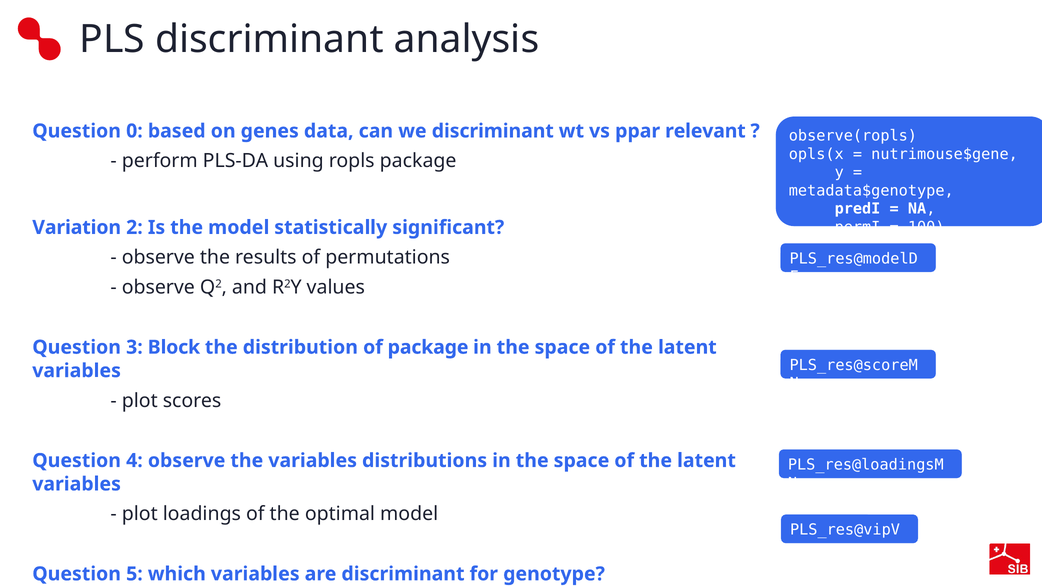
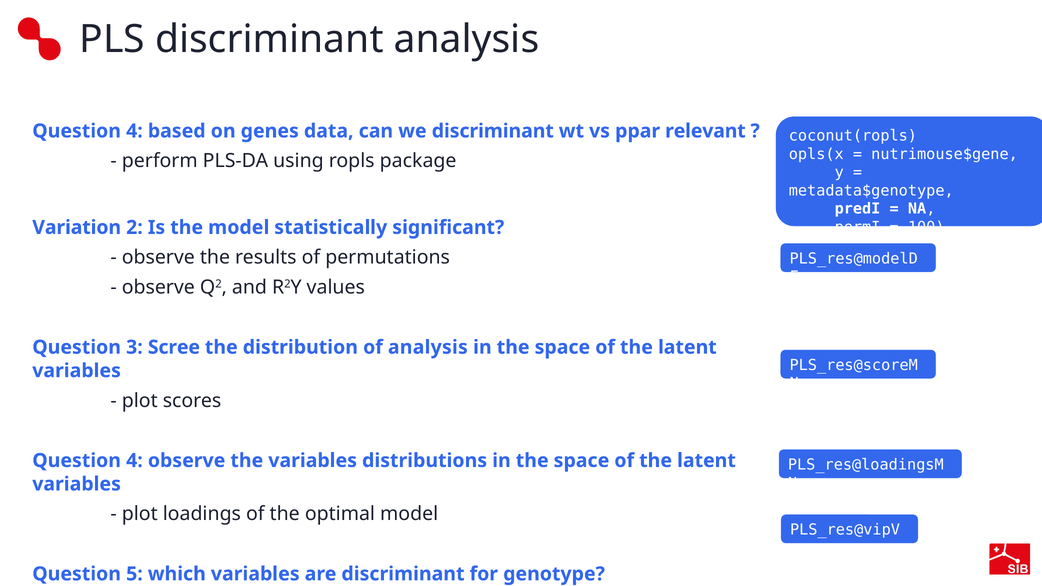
0 at (134, 131): 0 -> 4
observe(ropls: observe(ropls -> coconut(ropls
Block: Block -> Scree
of package: package -> analysis
